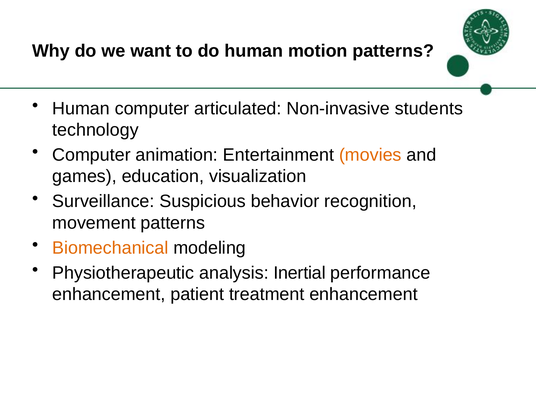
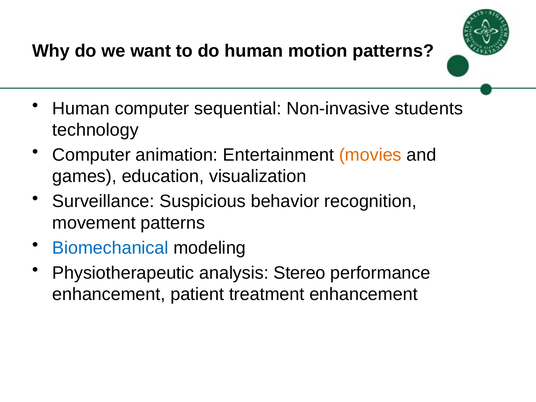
articulated: articulated -> sequential
Biomechanical colour: orange -> blue
Inertial: Inertial -> Stereo
